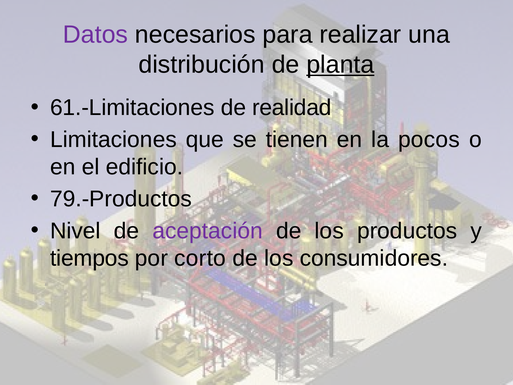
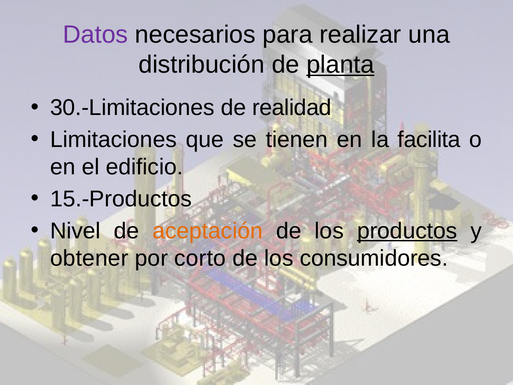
61.-Limitaciones: 61.-Limitaciones -> 30.-Limitaciones
pocos: pocos -> facilita
79.-Productos: 79.-Productos -> 15.-Productos
aceptación colour: purple -> orange
productos underline: none -> present
tiempos: tiempos -> obtener
